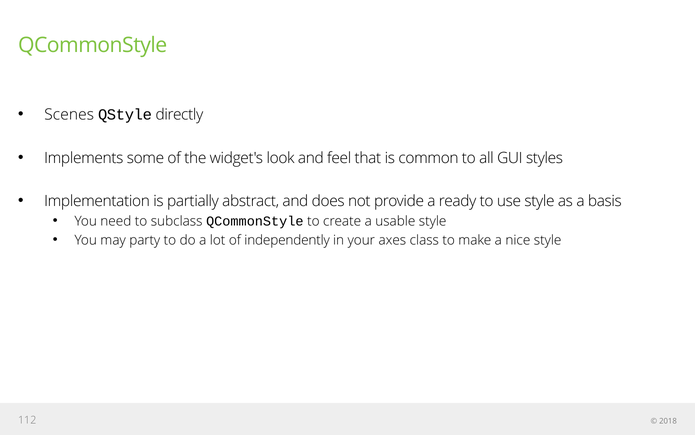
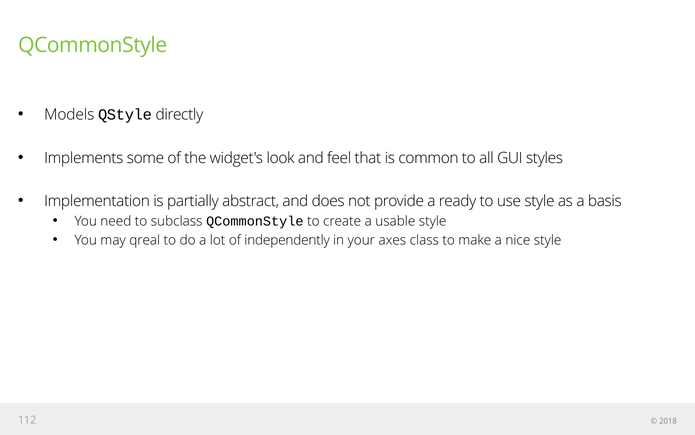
Scenes: Scenes -> Models
party: party -> qreal
